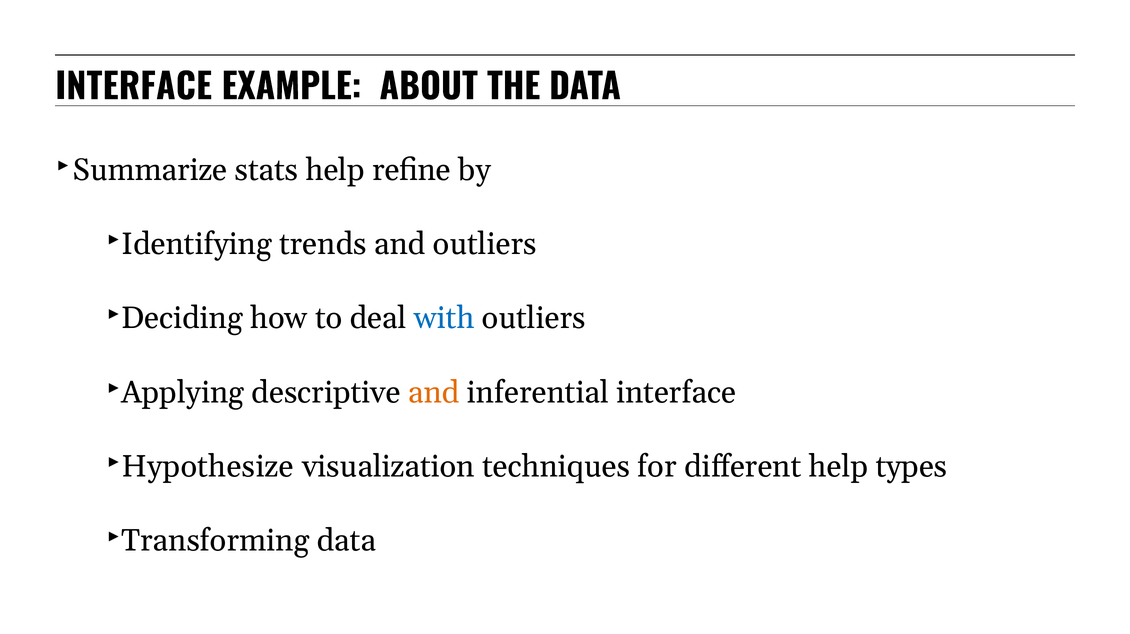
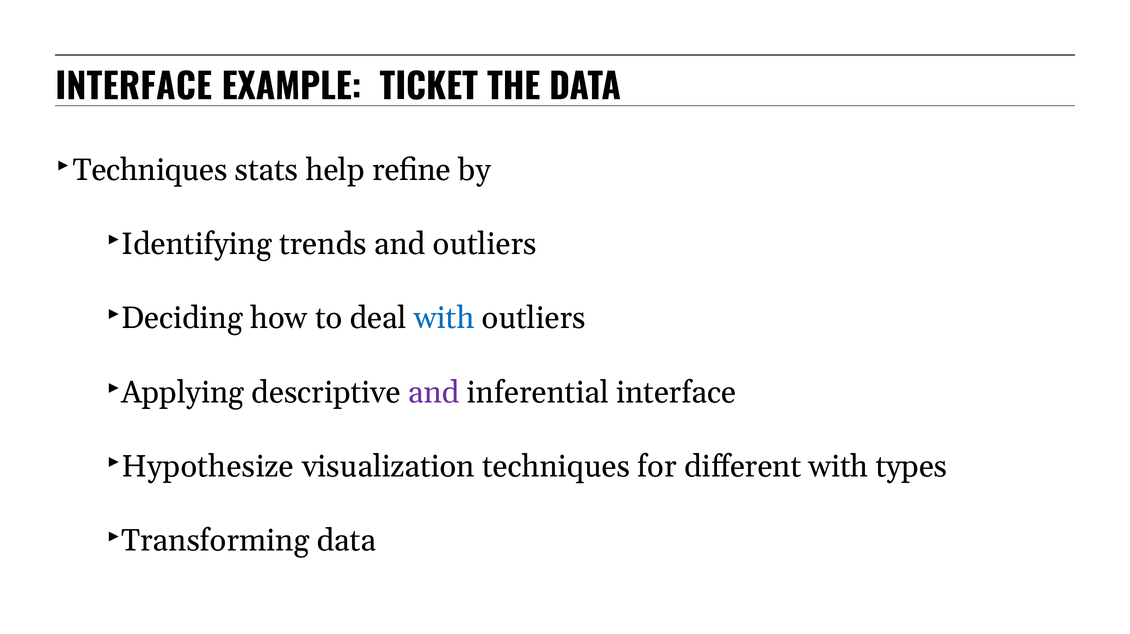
ABOUT: ABOUT -> TICKET
Summarize at (150, 170): Summarize -> Techniques
and at (434, 393) colour: orange -> purple
different help: help -> with
